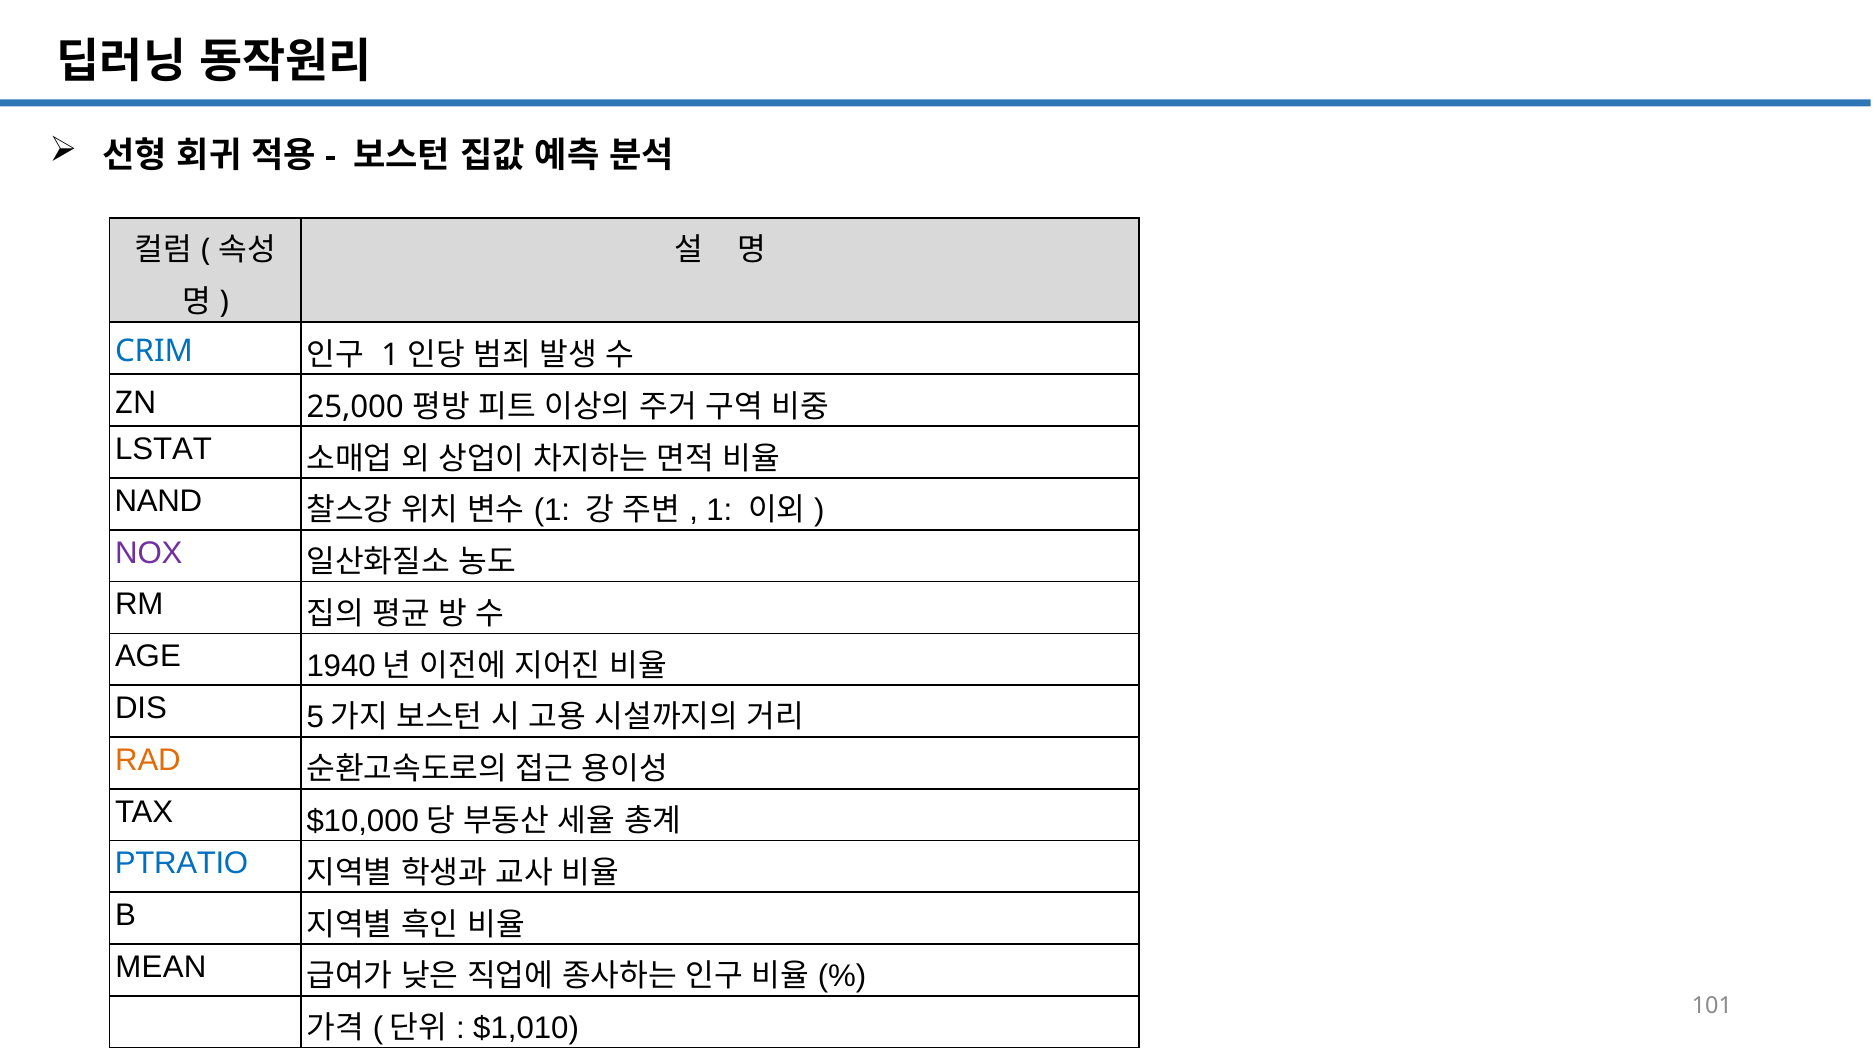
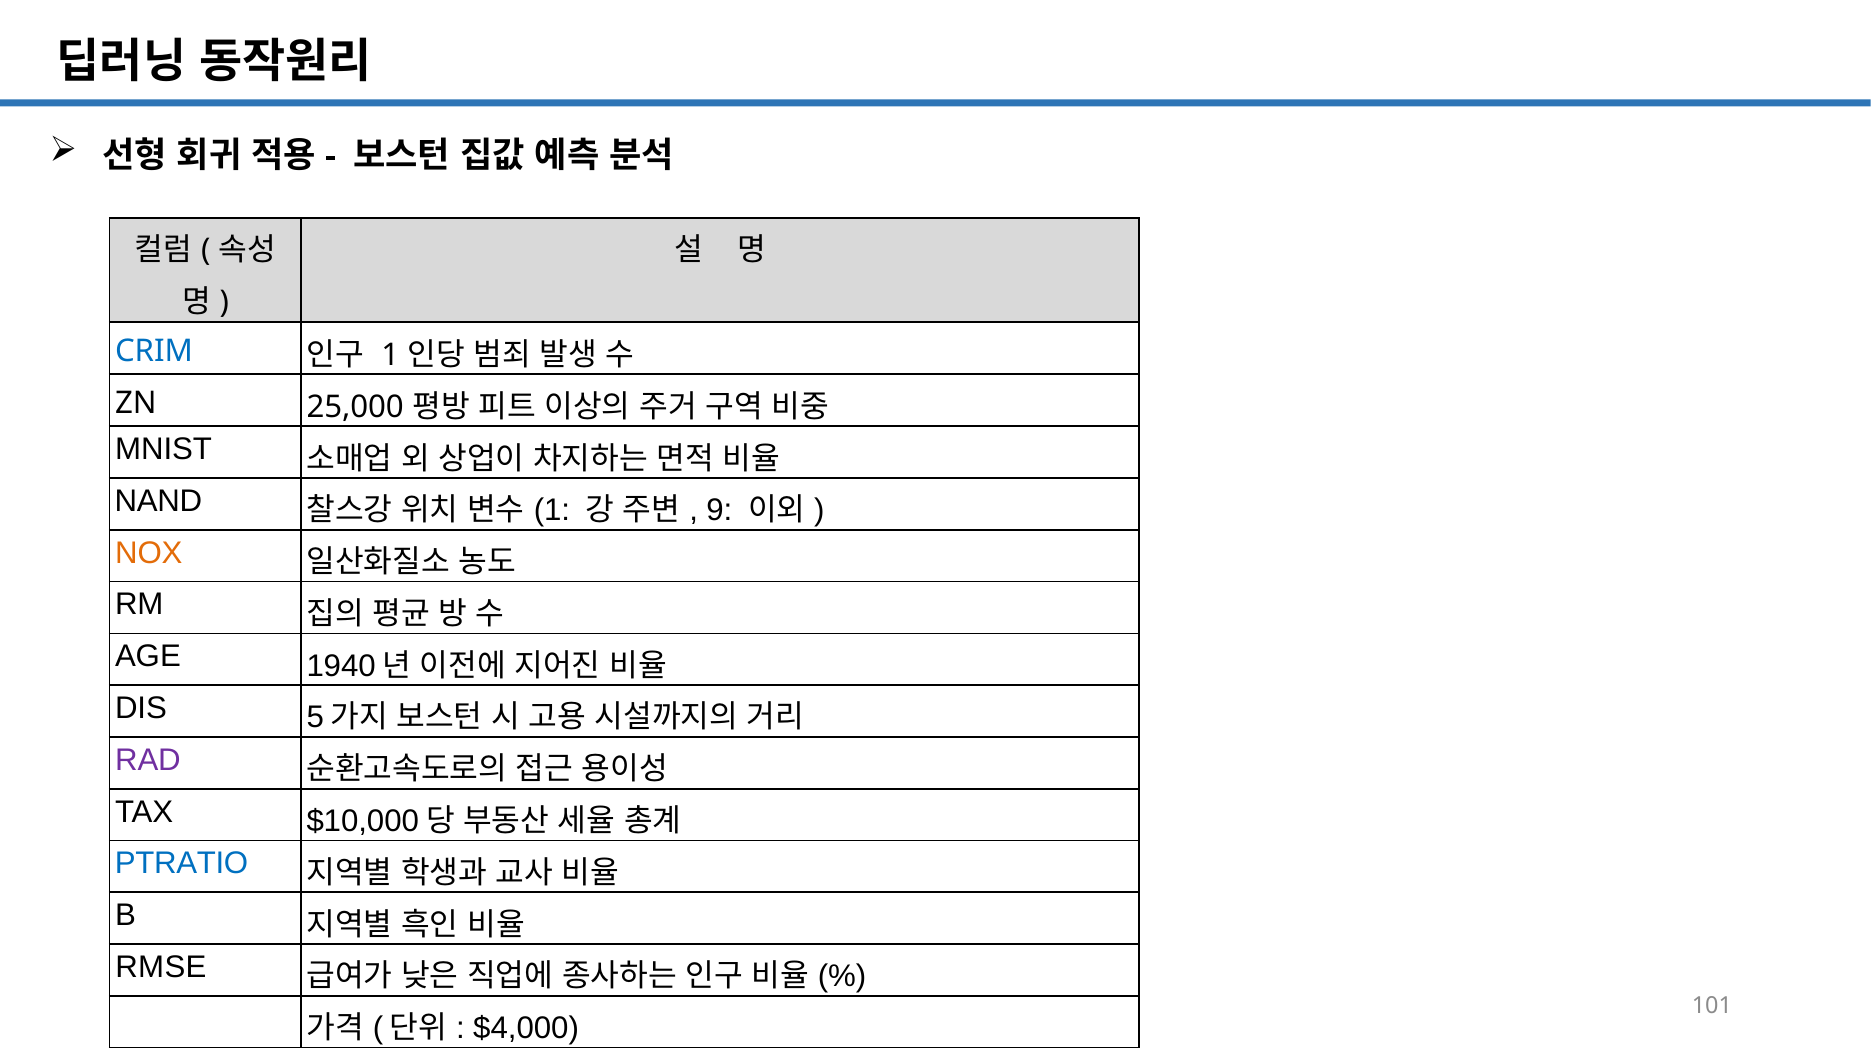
LSTAT: LSTAT -> MNIST
1 at (719, 510): 1 -> 9
NOX colour: purple -> orange
RAD colour: orange -> purple
MEAN: MEAN -> RMSE
$1,010: $1,010 -> $4,000
